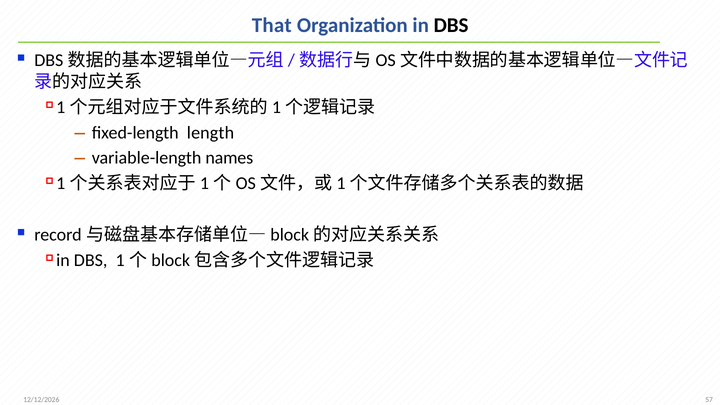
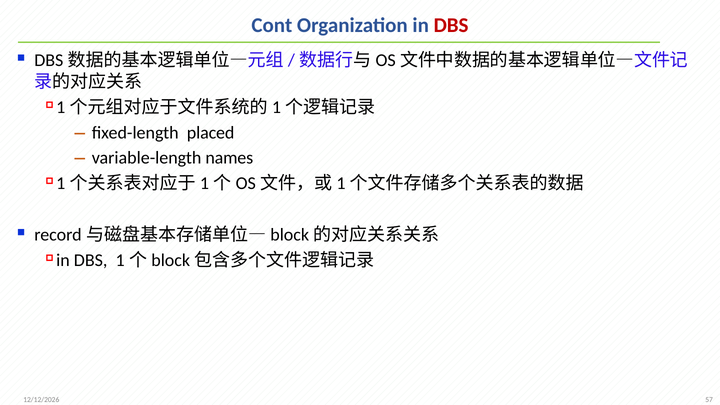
That: That -> Cont
DBS at (451, 25) colour: black -> red
length: length -> placed
